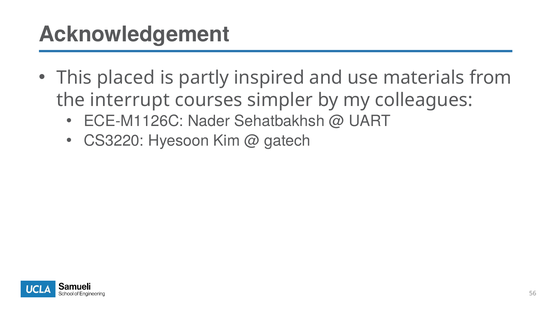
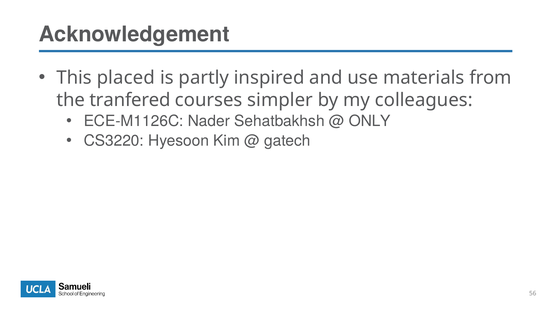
interrupt: interrupt -> tranfered
UART: UART -> ONLY
